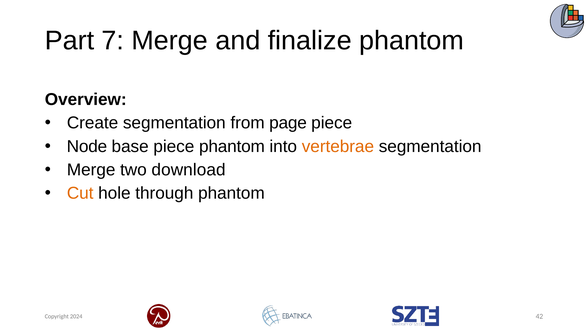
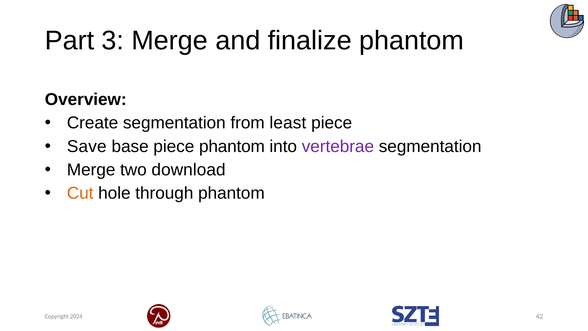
7: 7 -> 3
page: page -> least
Node: Node -> Save
vertebrae colour: orange -> purple
